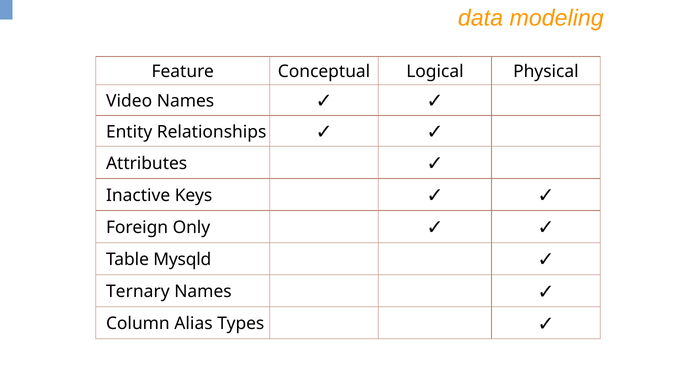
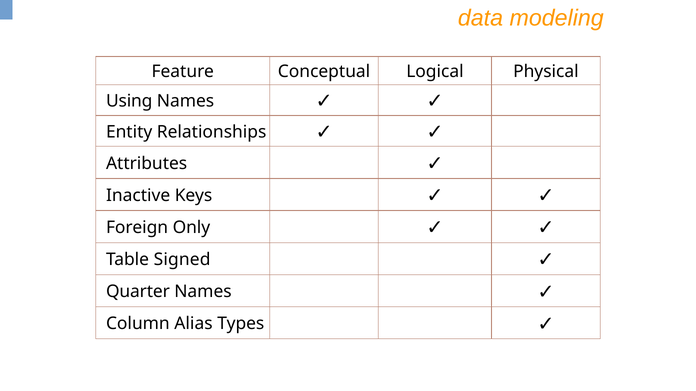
Video: Video -> Using
Mysqld: Mysqld -> Signed
Ternary: Ternary -> Quarter
